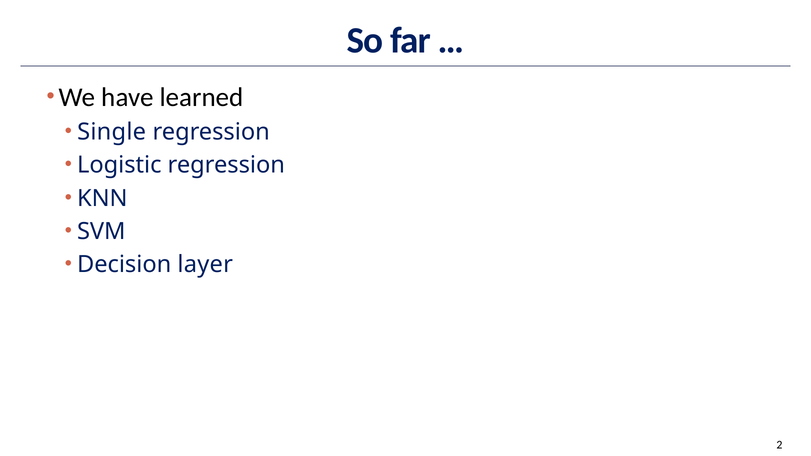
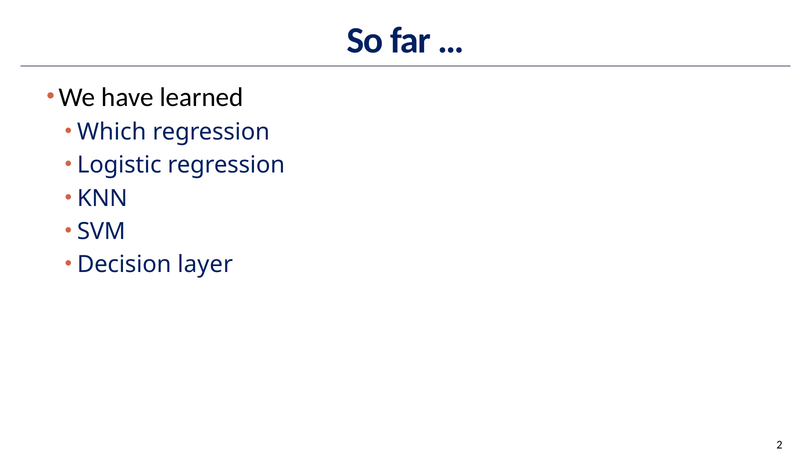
Single: Single -> Which
